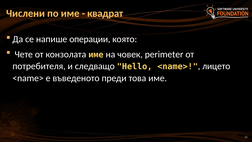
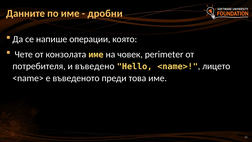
Числени: Числени -> Данните
квадрат: квадрат -> дробни
следващо: следващо -> въведено
